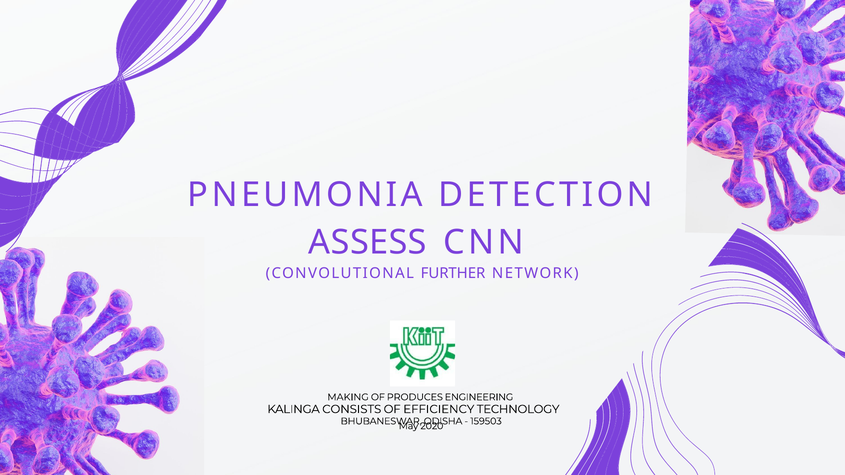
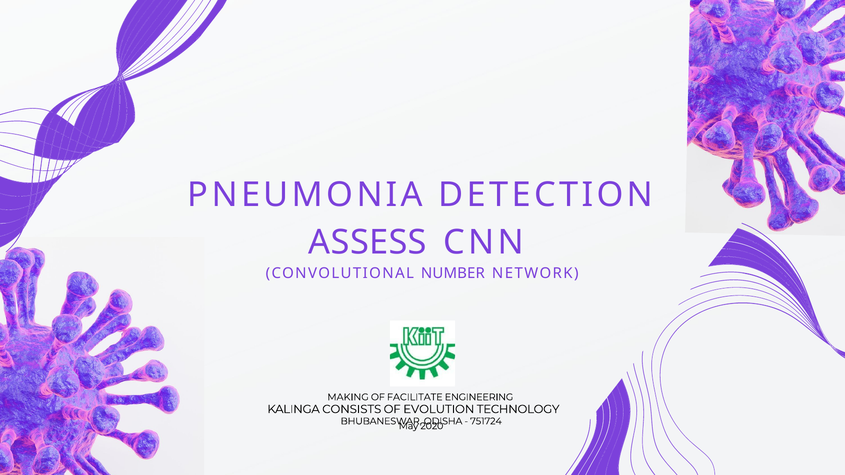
FURTHER: FURTHER -> NUMBER
PRODUCES: PRODUCES -> FACILITATE
EFFICIENCY: EFFICIENCY -> EVOLUTION
159503: 159503 -> 751724
